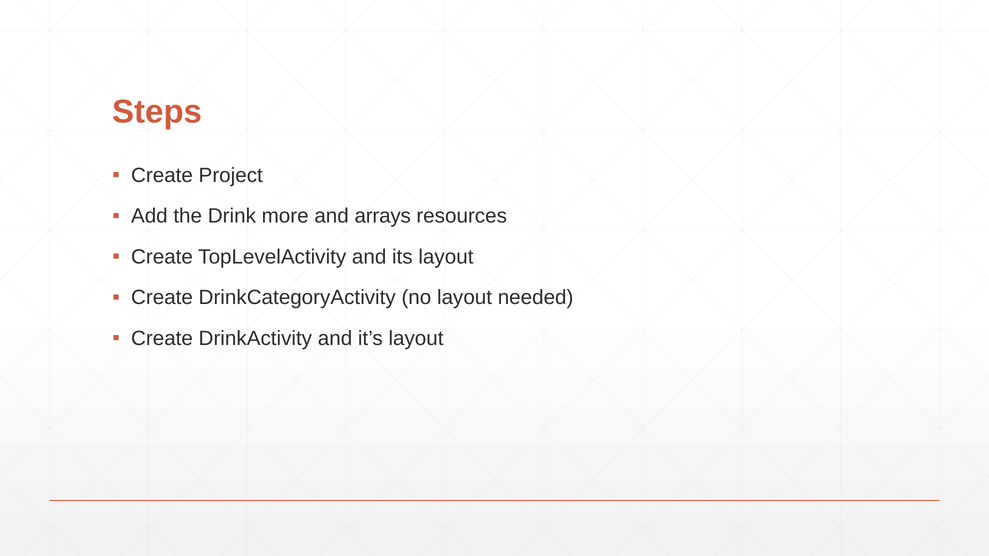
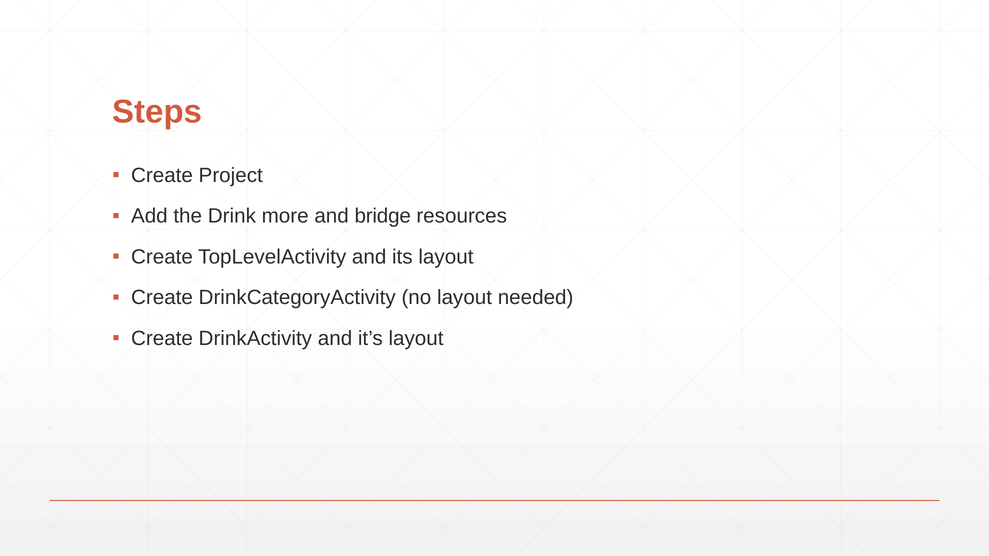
arrays: arrays -> bridge
